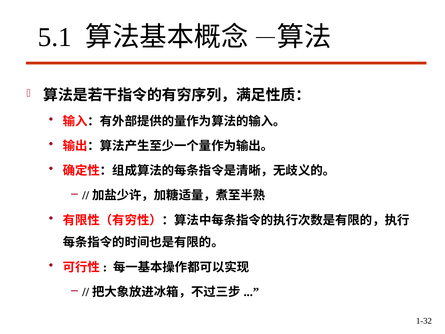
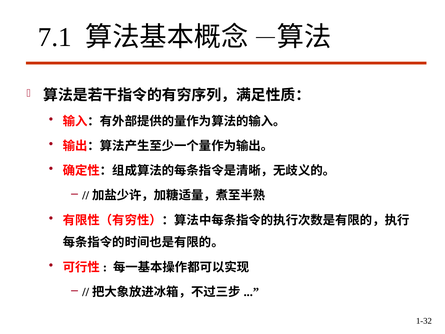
5.1: 5.1 -> 7.1
